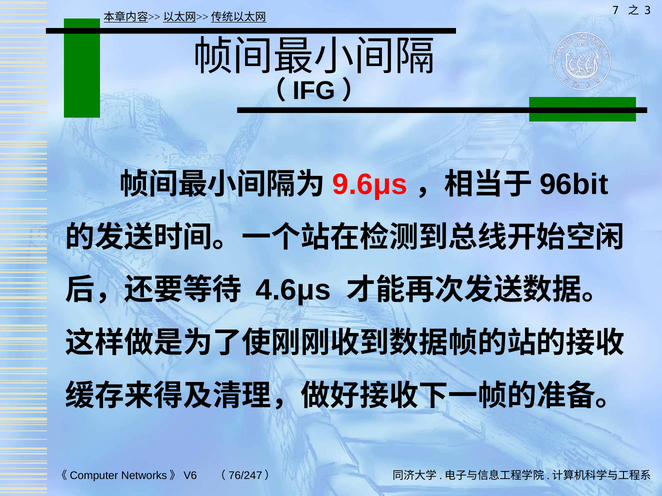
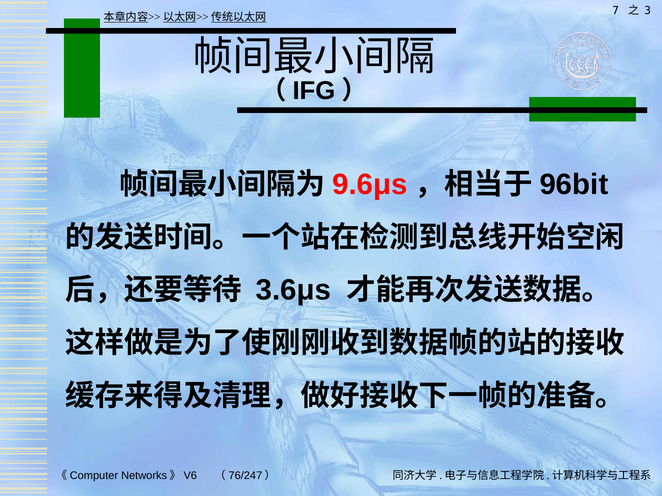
4.6μs: 4.6μs -> 3.6μs
